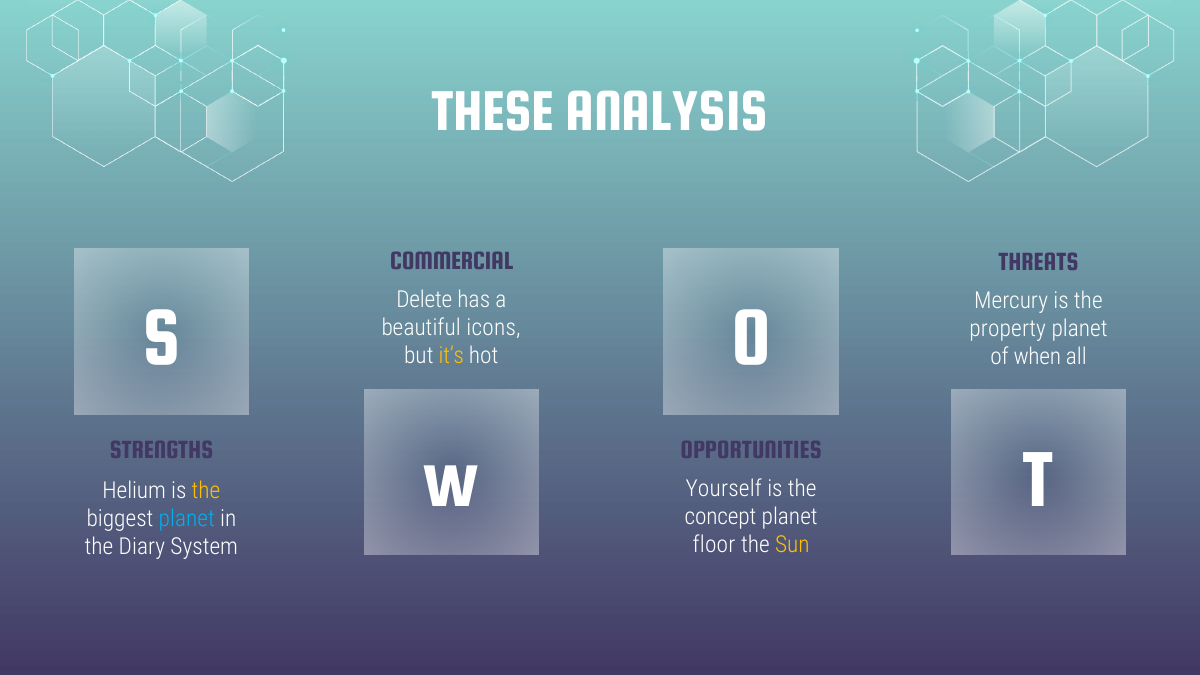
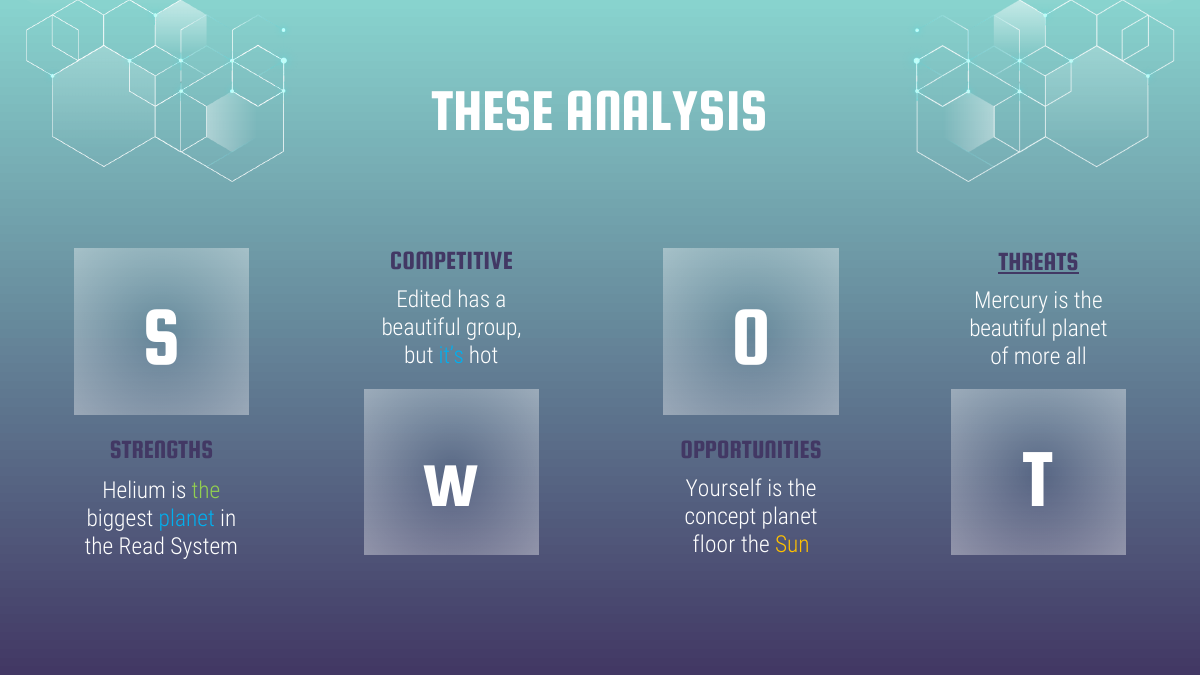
COMMERCIAL: COMMERCIAL -> COMPETITIVE
THREATS underline: none -> present
Delete: Delete -> Edited
icons: icons -> group
property at (1008, 328): property -> beautiful
it’s colour: yellow -> light blue
when: when -> more
the at (206, 491) colour: yellow -> light green
Diary: Diary -> Read
